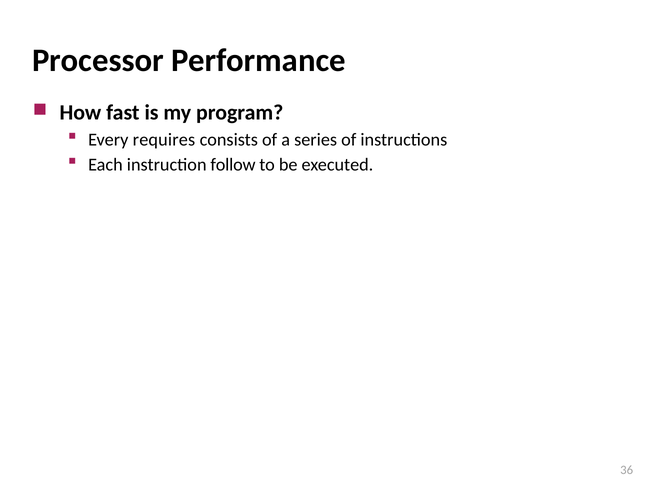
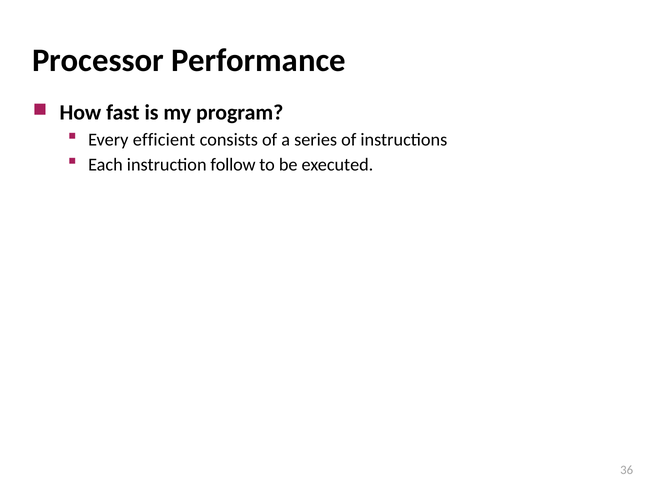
requires: requires -> efficient
